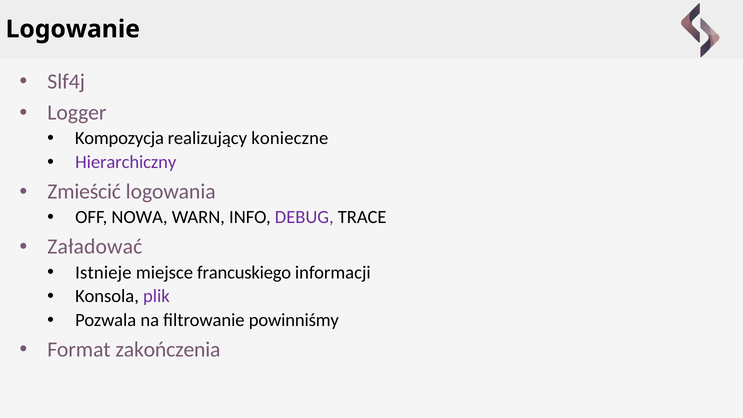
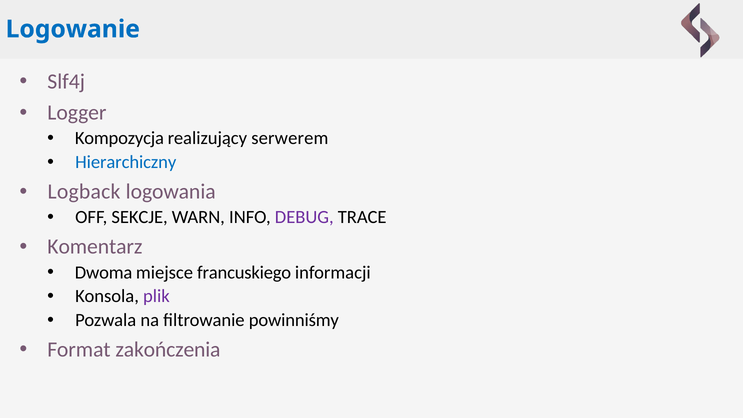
Logowanie colour: black -> blue
konieczne: konieczne -> serwerem
Hierarchiczny colour: purple -> blue
Zmieścić: Zmieścić -> Logback
NOWA: NOWA -> SEKCJE
Załadować: Załadować -> Komentarz
Istnieje: Istnieje -> Dwoma
